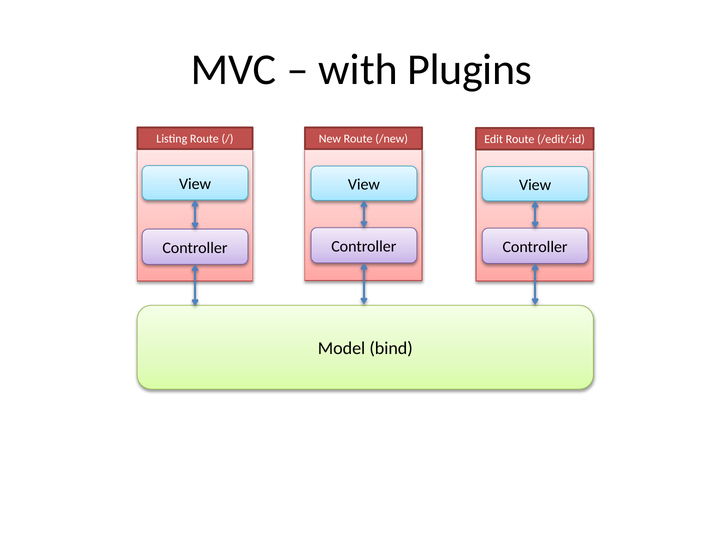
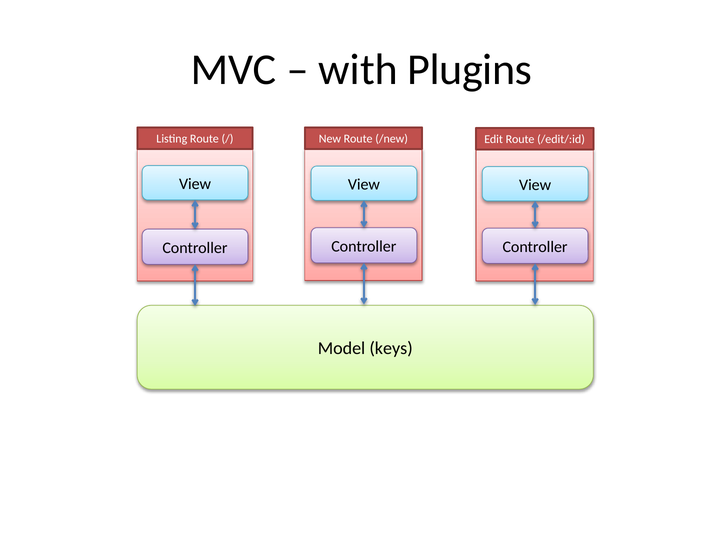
bind: bind -> keys
